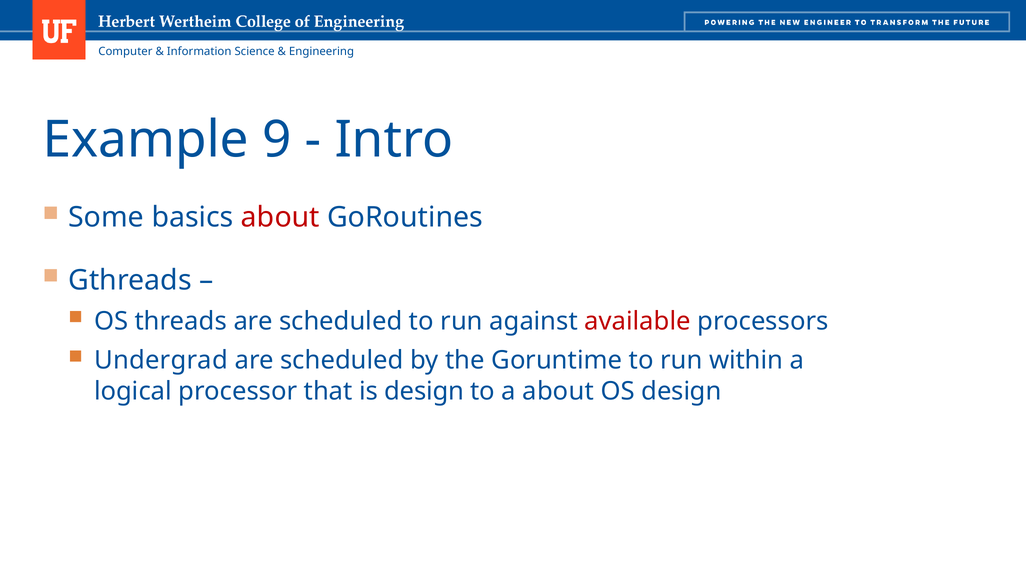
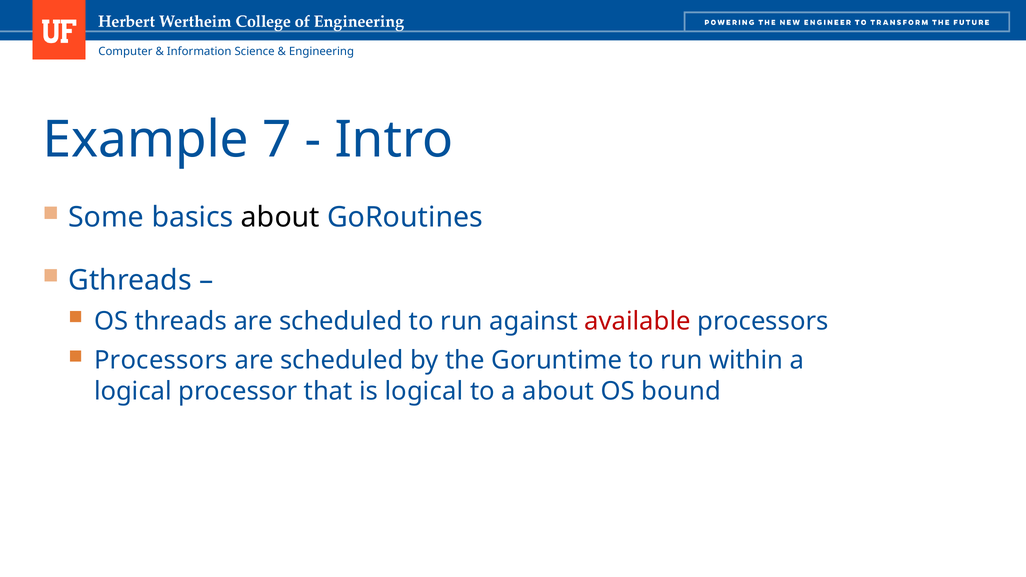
9: 9 -> 7
about at (280, 218) colour: red -> black
Undergrad at (161, 360): Undergrad -> Processors
is design: design -> logical
OS design: design -> bound
